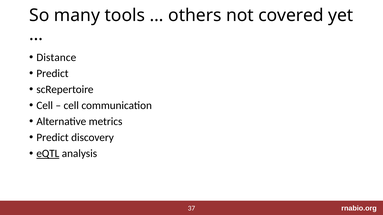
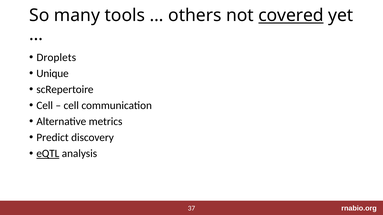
covered underline: none -> present
Distance: Distance -> Droplets
Predict at (52, 74): Predict -> Unique
